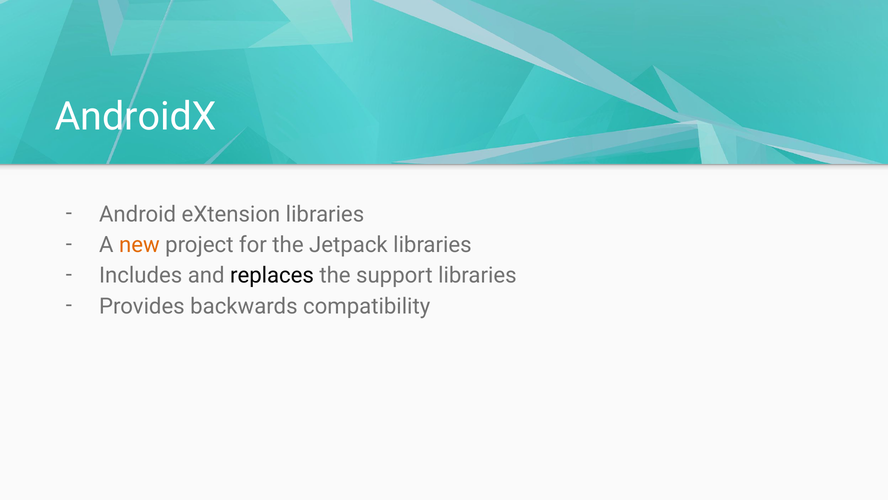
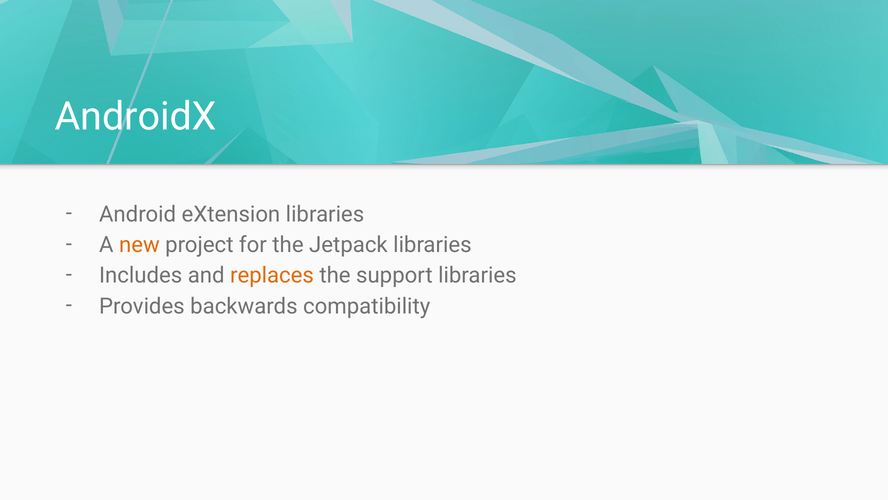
replaces colour: black -> orange
